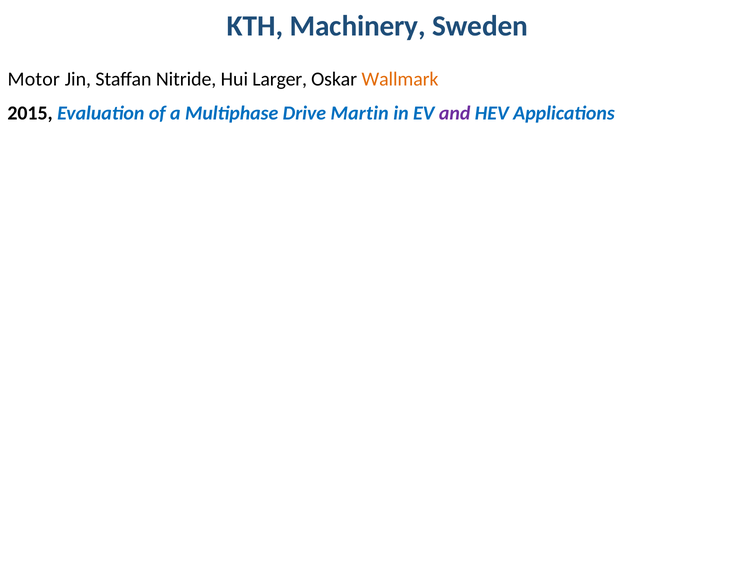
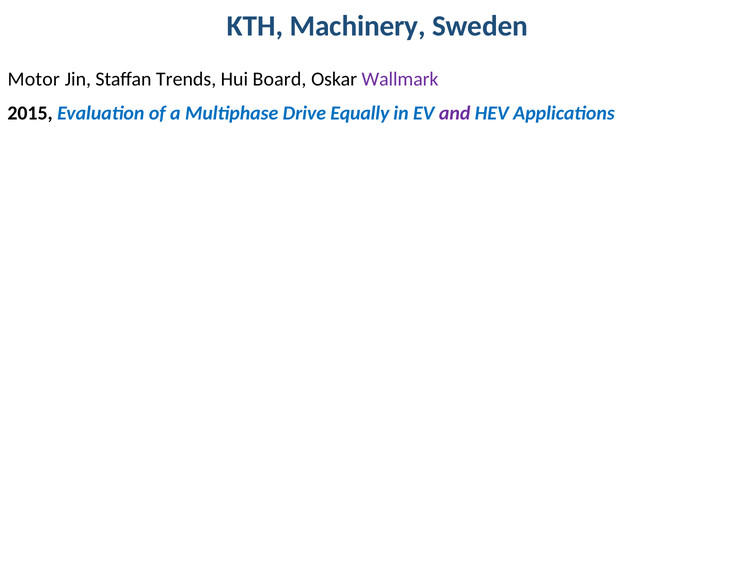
Nitride: Nitride -> Trends
Larger: Larger -> Board
Wallmark colour: orange -> purple
Martin: Martin -> Equally
